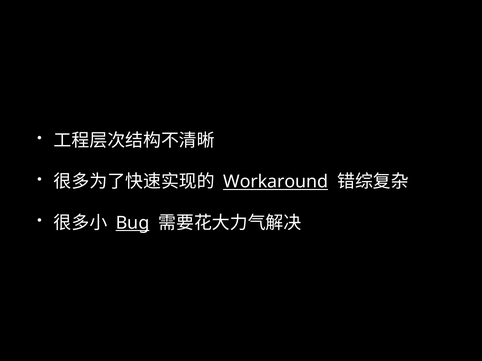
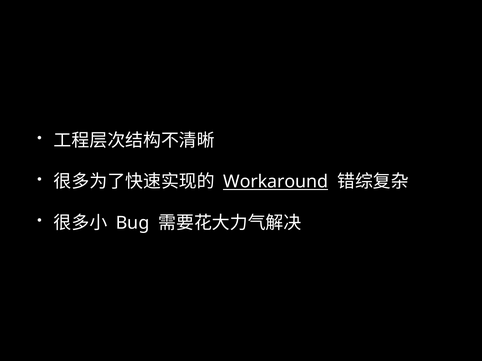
Bug underline: present -> none
